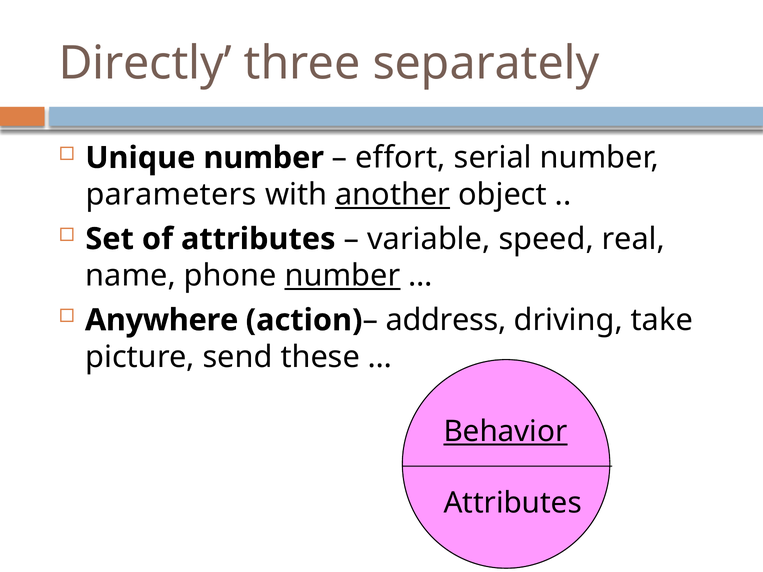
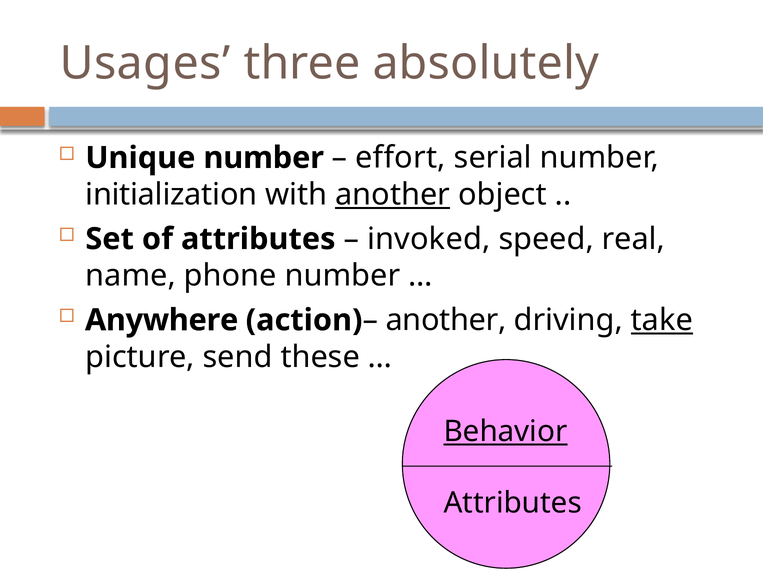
Directly: Directly -> Usages
separately: separately -> absolutely
parameters: parameters -> initialization
variable: variable -> invoked
number at (343, 276) underline: present -> none
address at (446, 320): address -> another
take underline: none -> present
